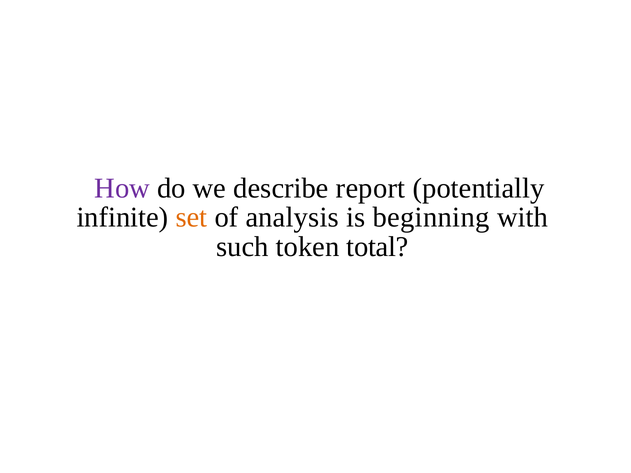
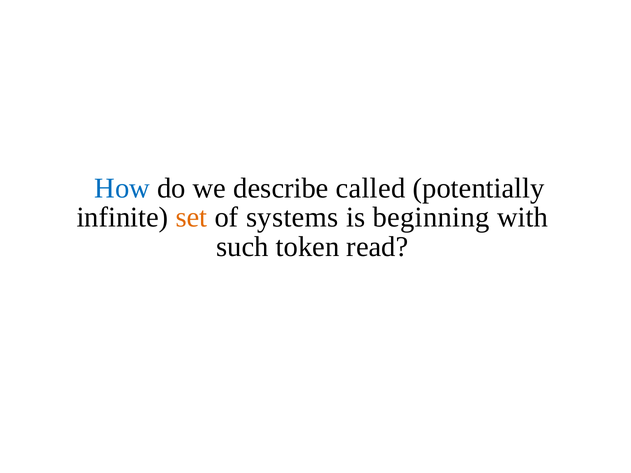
How colour: purple -> blue
report: report -> called
analysis: analysis -> systems
total: total -> read
